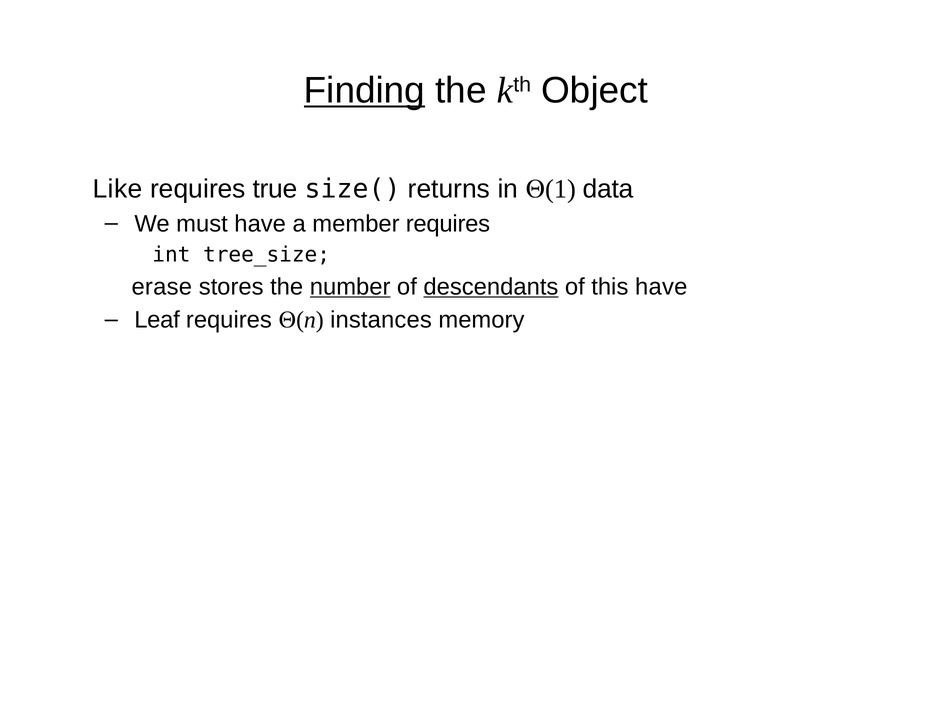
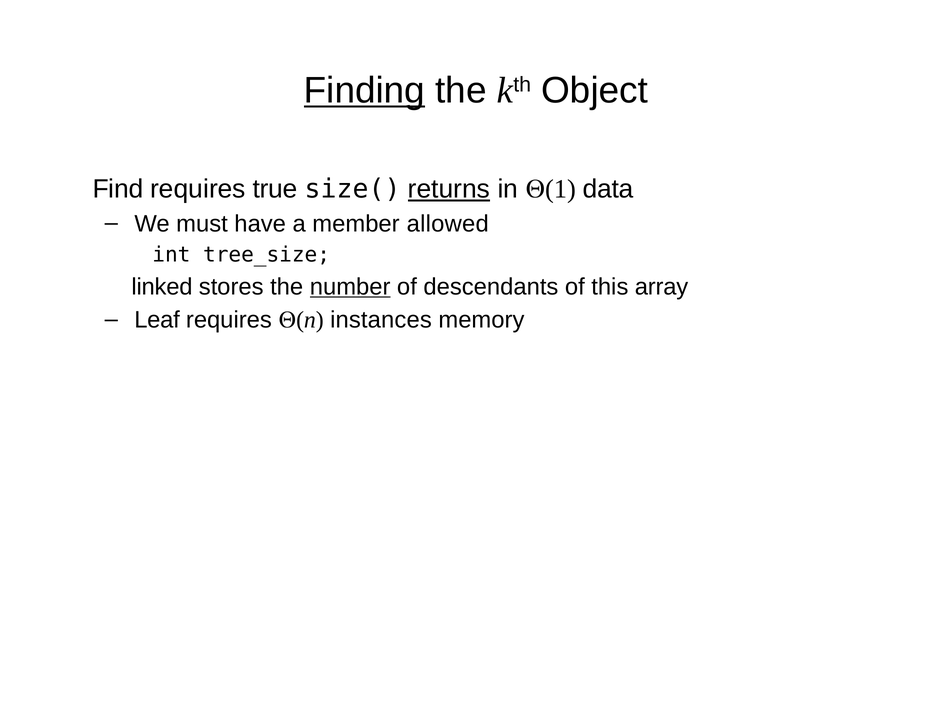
Like: Like -> Find
returns underline: none -> present
member requires: requires -> allowed
erase: erase -> linked
descendants underline: present -> none
this have: have -> array
